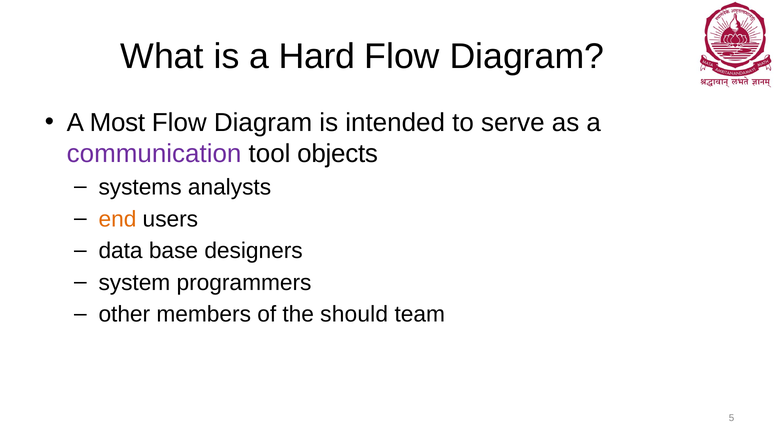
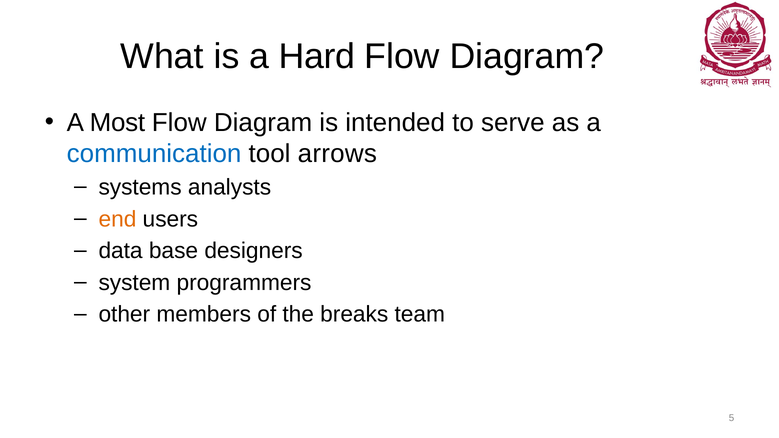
communication colour: purple -> blue
objects: objects -> arrows
should: should -> breaks
